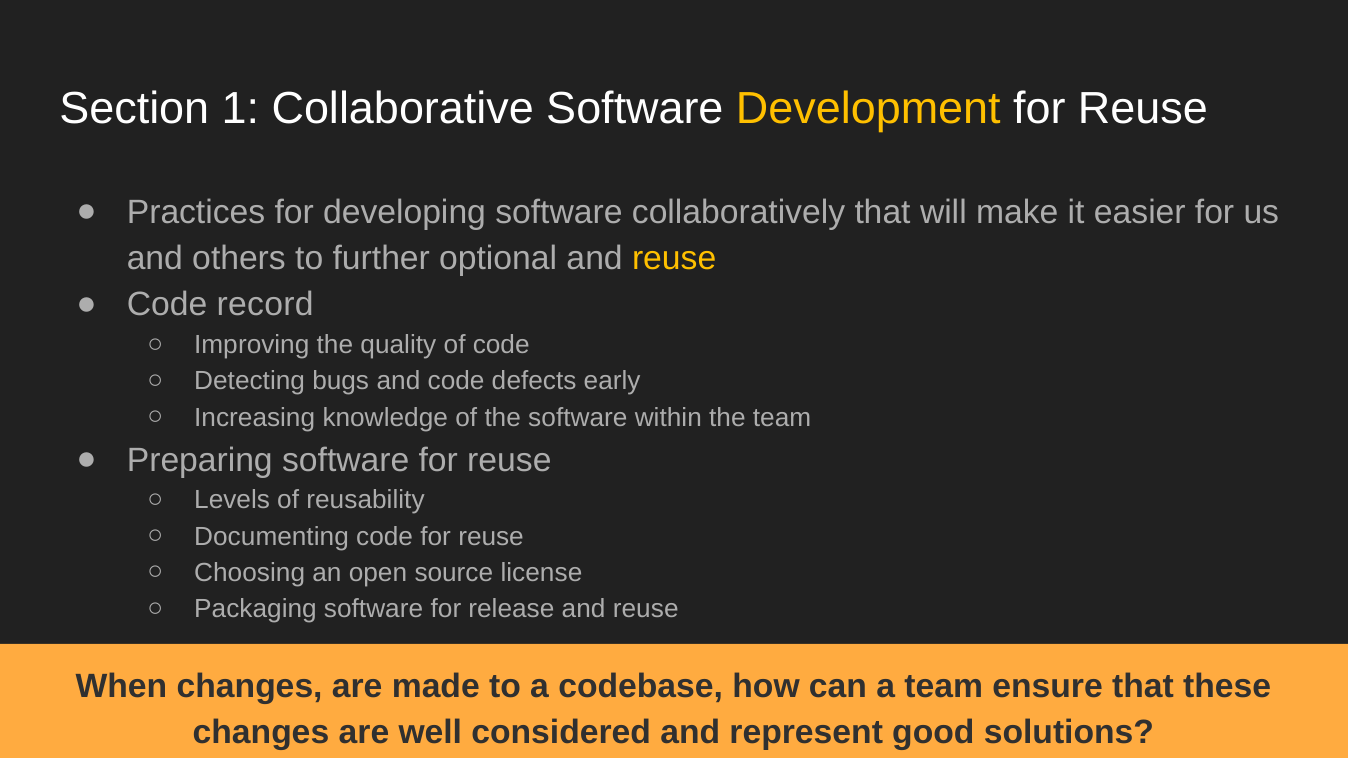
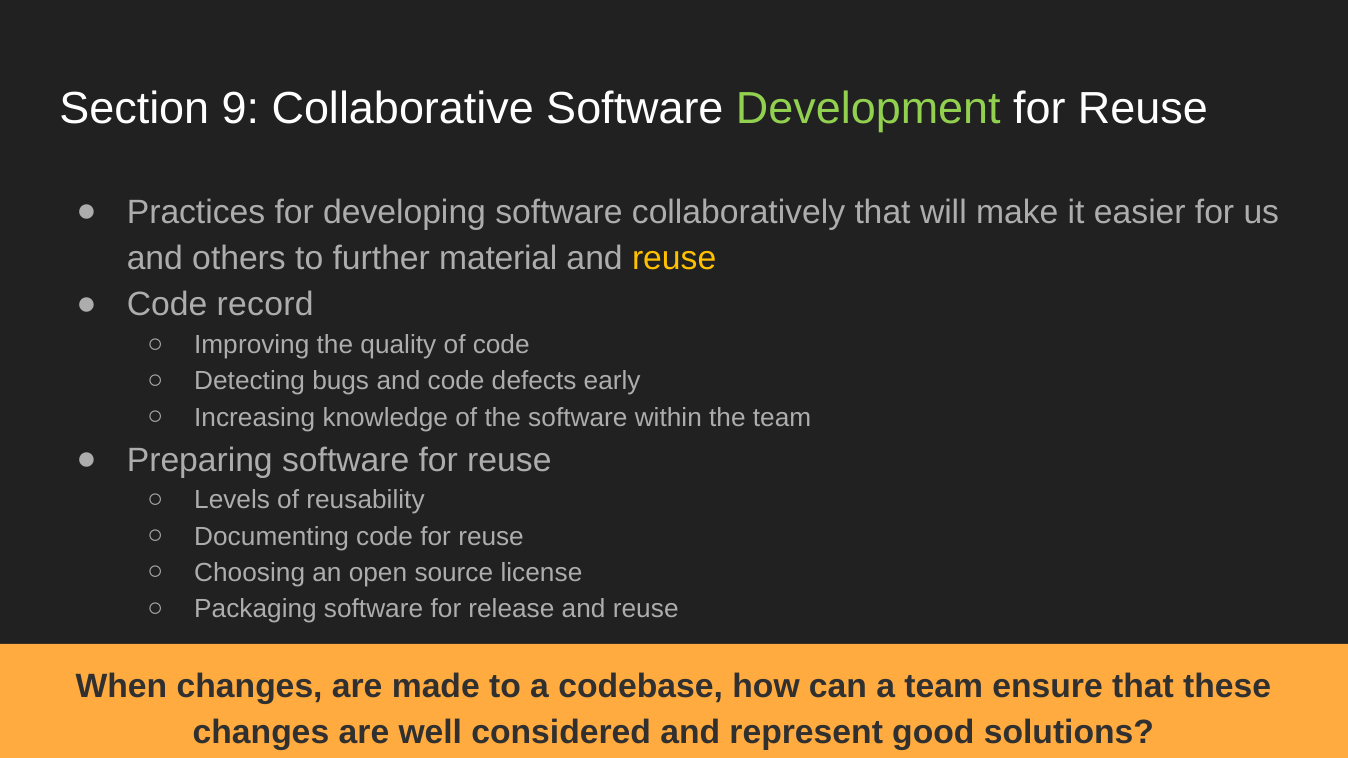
1: 1 -> 9
Development colour: yellow -> light green
optional: optional -> material
